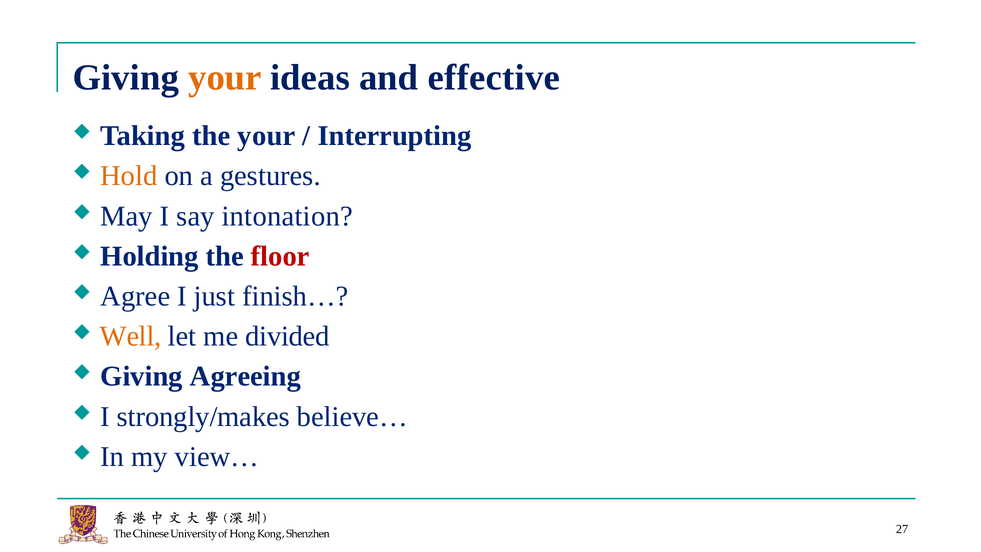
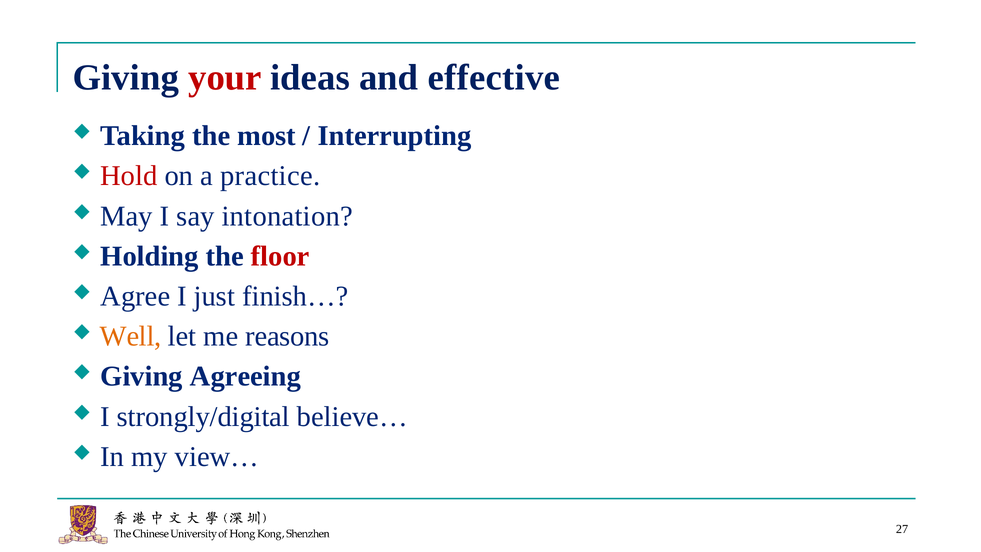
your at (225, 77) colour: orange -> red
the your: your -> most
Hold colour: orange -> red
gestures: gestures -> practice
divided: divided -> reasons
strongly/makes: strongly/makes -> strongly/digital
